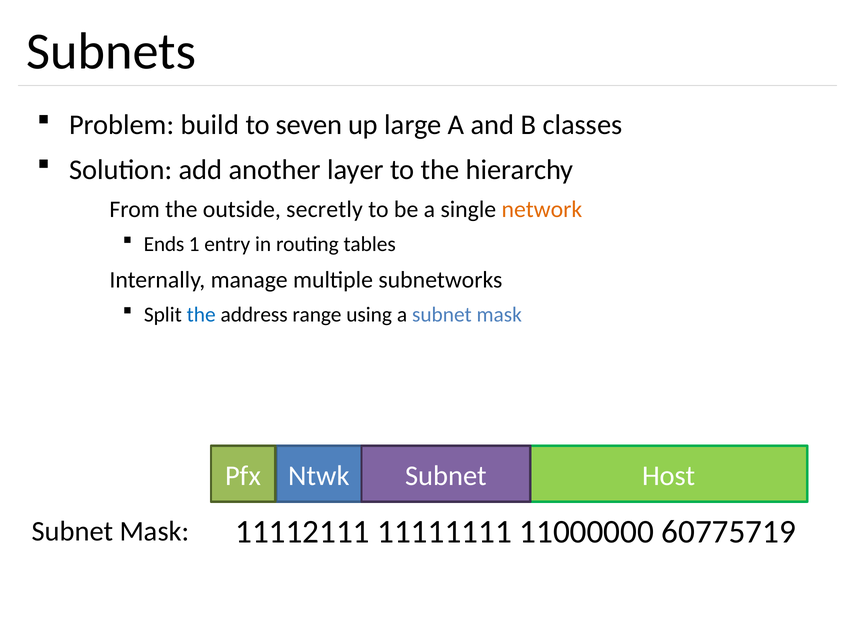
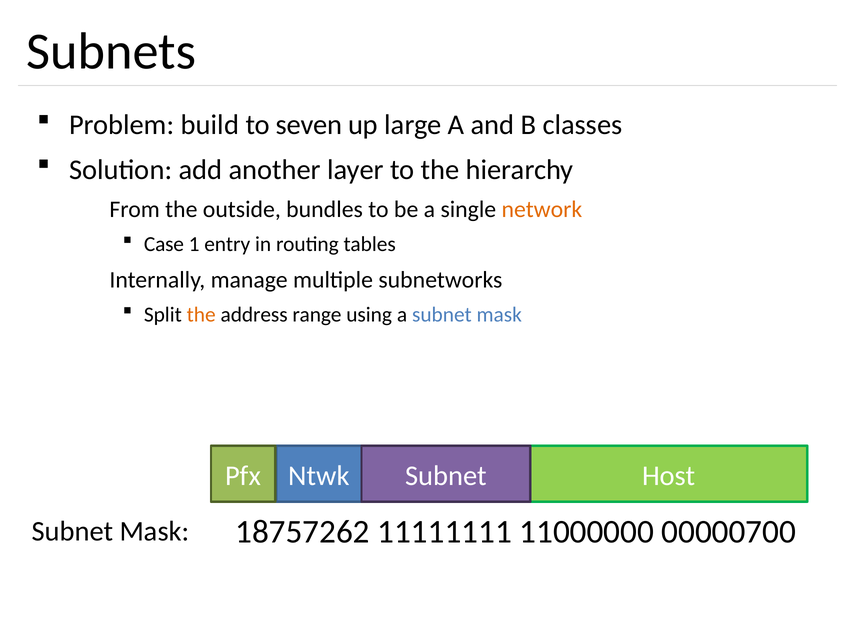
secretly: secretly -> bundles
Ends: Ends -> Case
the at (201, 315) colour: blue -> orange
11112111: 11112111 -> 18757262
60775719: 60775719 -> 00000700
